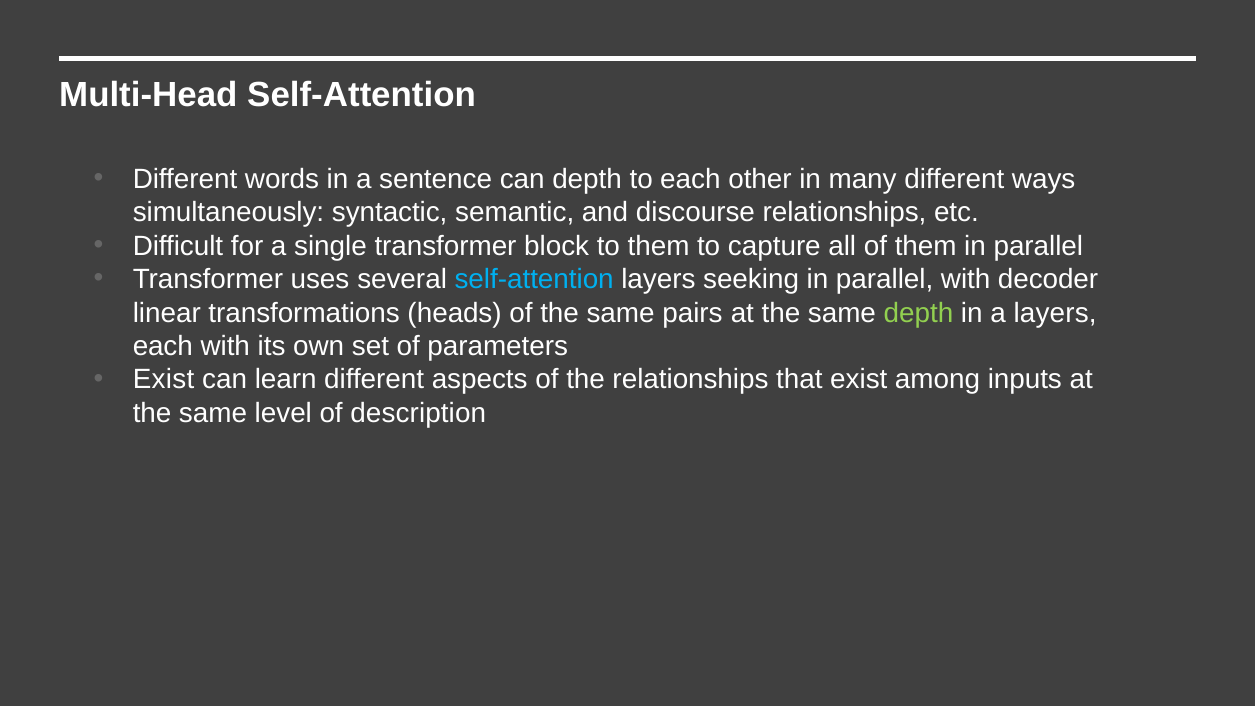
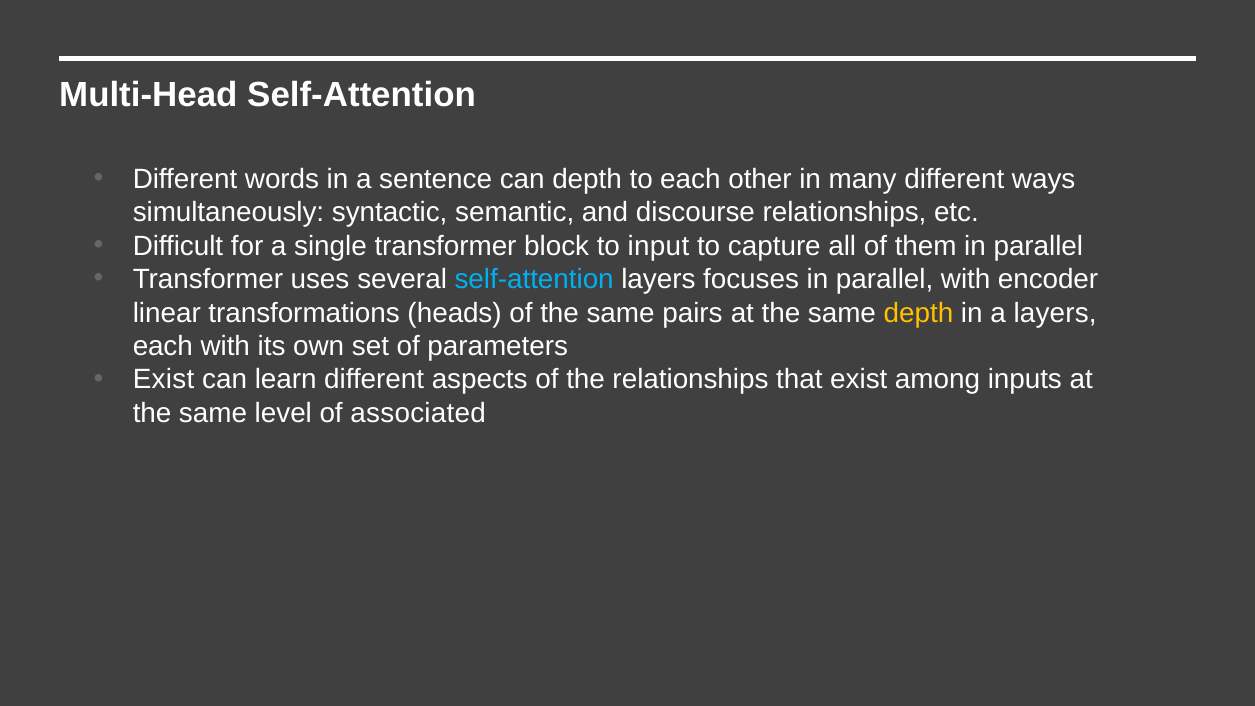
to them: them -> input
seeking: seeking -> focuses
decoder: decoder -> encoder
depth at (918, 313) colour: light green -> yellow
description: description -> associated
